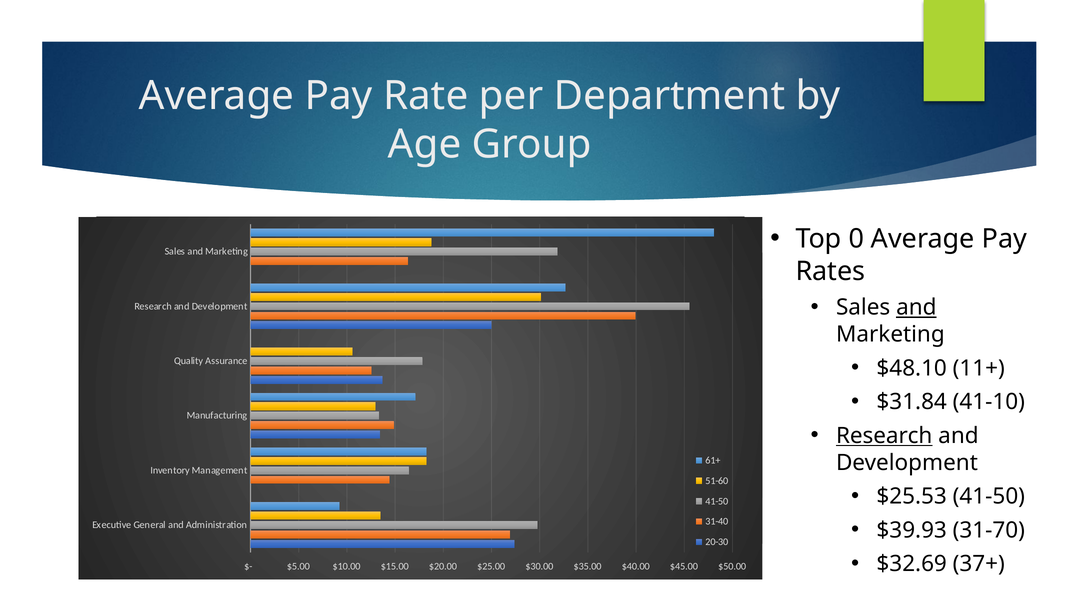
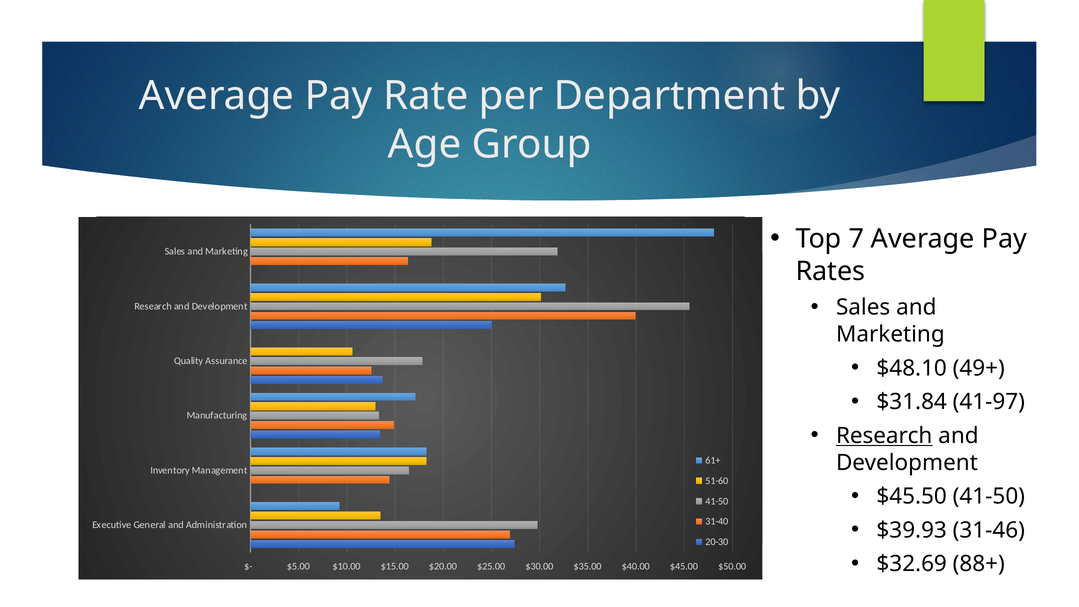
0: 0 -> 7
and at (916, 308) underline: present -> none
11+: 11+ -> 49+
41-10: 41-10 -> 41-97
$25.53: $25.53 -> $45.50
31-70: 31-70 -> 31-46
37+: 37+ -> 88+
